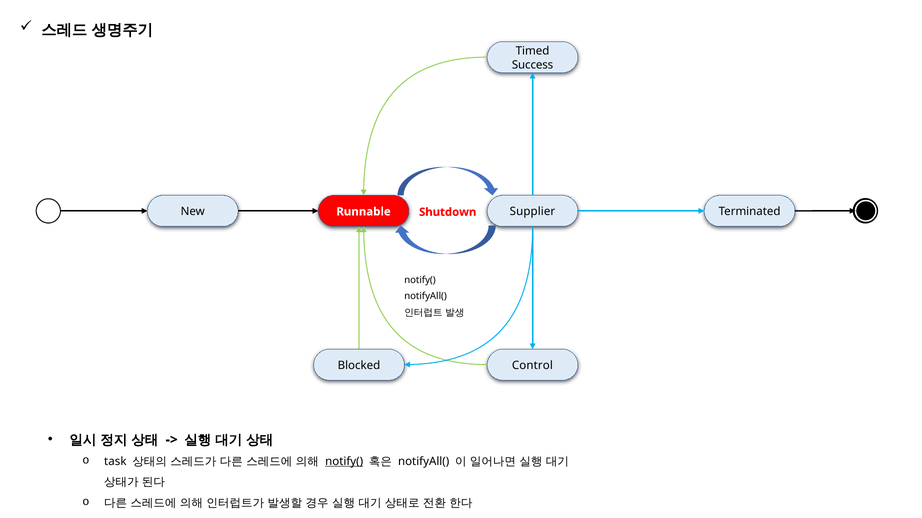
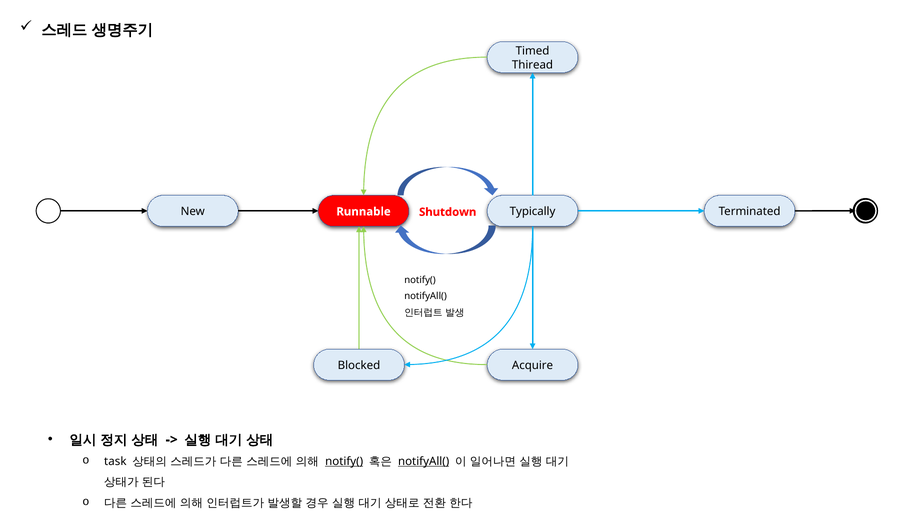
Success: Success -> Thiread
Supplier: Supplier -> Typically
Control: Control -> Acquire
notifyAll( at (424, 462) underline: none -> present
